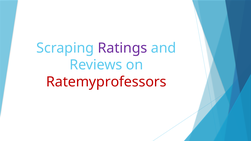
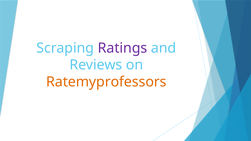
Ratemyprofessors colour: red -> orange
